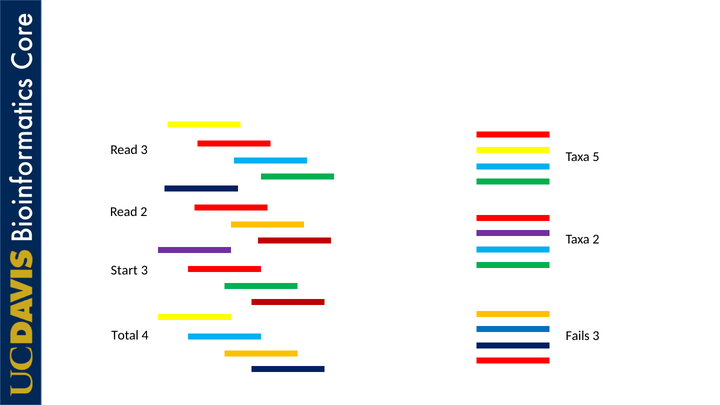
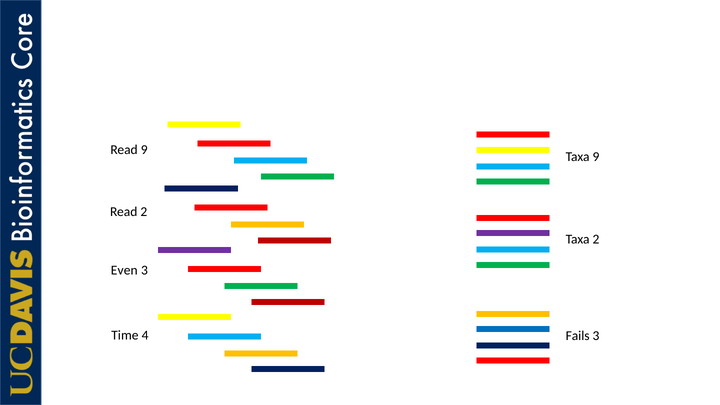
Read 3: 3 -> 9
Taxa 5: 5 -> 9
Start: Start -> Even
Total: Total -> Time
